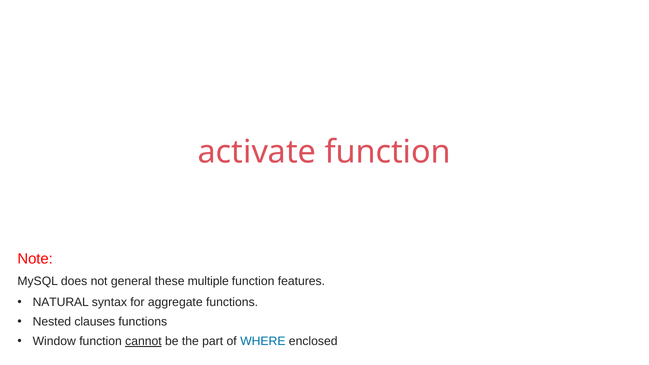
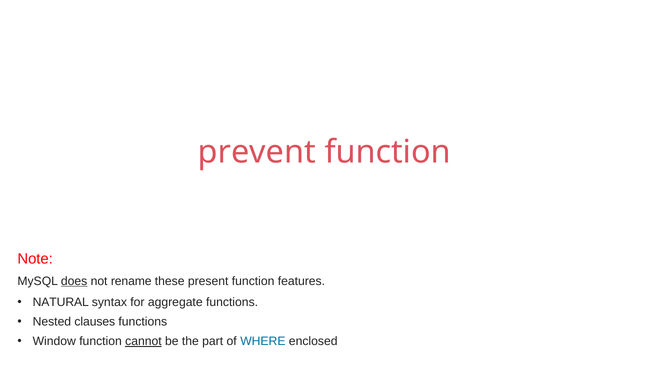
activate: activate -> prevent
does underline: none -> present
general: general -> rename
multiple: multiple -> present
